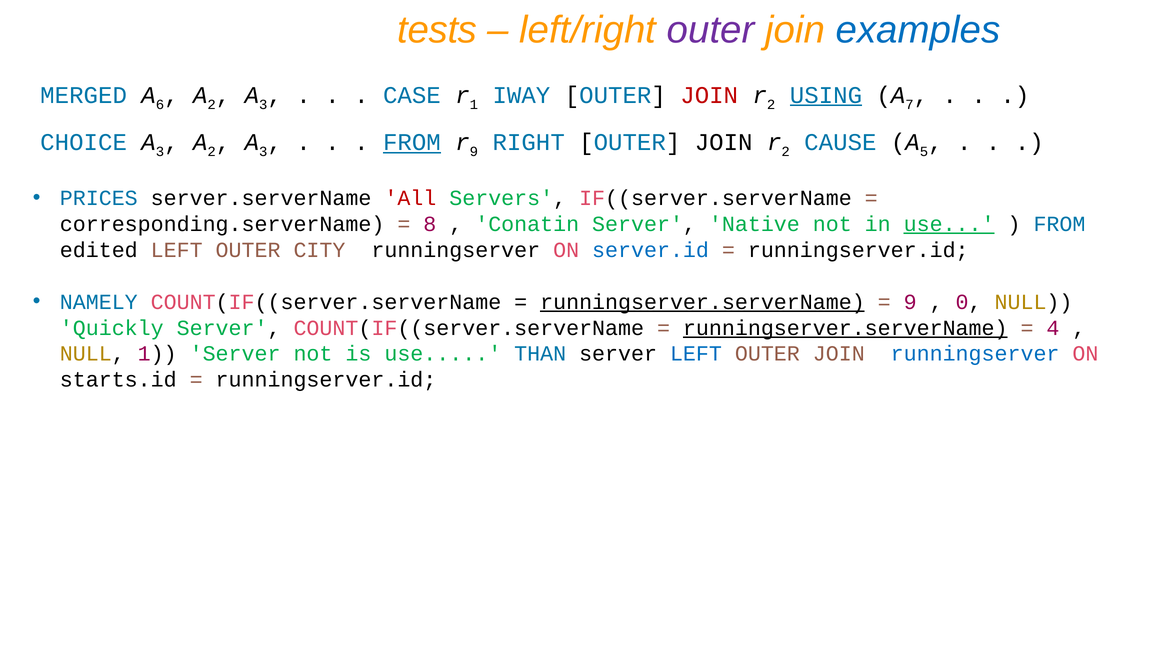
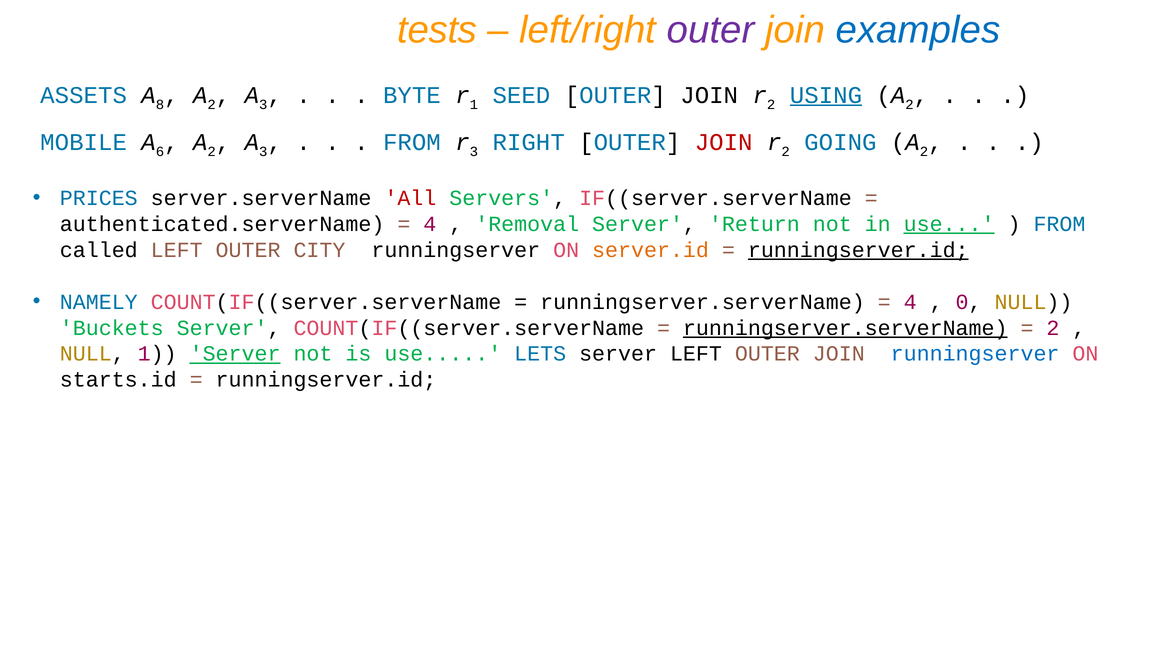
MERGED: MERGED -> ASSETS
6: 6 -> 8
CASE: CASE -> BYTE
IWAY: IWAY -> SEED
JOIN at (709, 95) colour: red -> black
7 at (910, 104): 7 -> 2
CHOICE: CHOICE -> MOBILE
3 at (160, 152): 3 -> 6
FROM at (412, 142) underline: present -> none
9 at (474, 152): 9 -> 3
JOIN at (724, 142) colour: black -> red
CAUSE: CAUSE -> GOING
5 at (924, 152): 5 -> 2
corresponding.serverName: corresponding.serverName -> authenticated.serverName
8 at (430, 224): 8 -> 4
Conatin: Conatin -> Removal
Native: Native -> Return
edited: edited -> called
server.id colour: blue -> orange
runningserver.id at (858, 250) underline: none -> present
runningserver.serverName at (702, 302) underline: present -> none
9 at (910, 302): 9 -> 4
Quickly: Quickly -> Buckets
4 at (1053, 328): 4 -> 2
Server at (235, 354) underline: none -> present
THAN: THAN -> LETS
LEFT at (696, 354) colour: blue -> black
